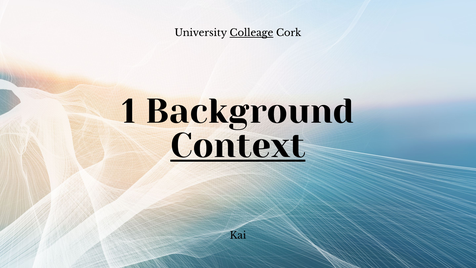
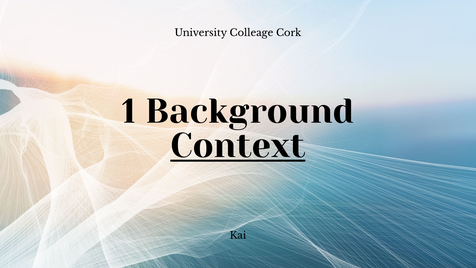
Colleage underline: present -> none
